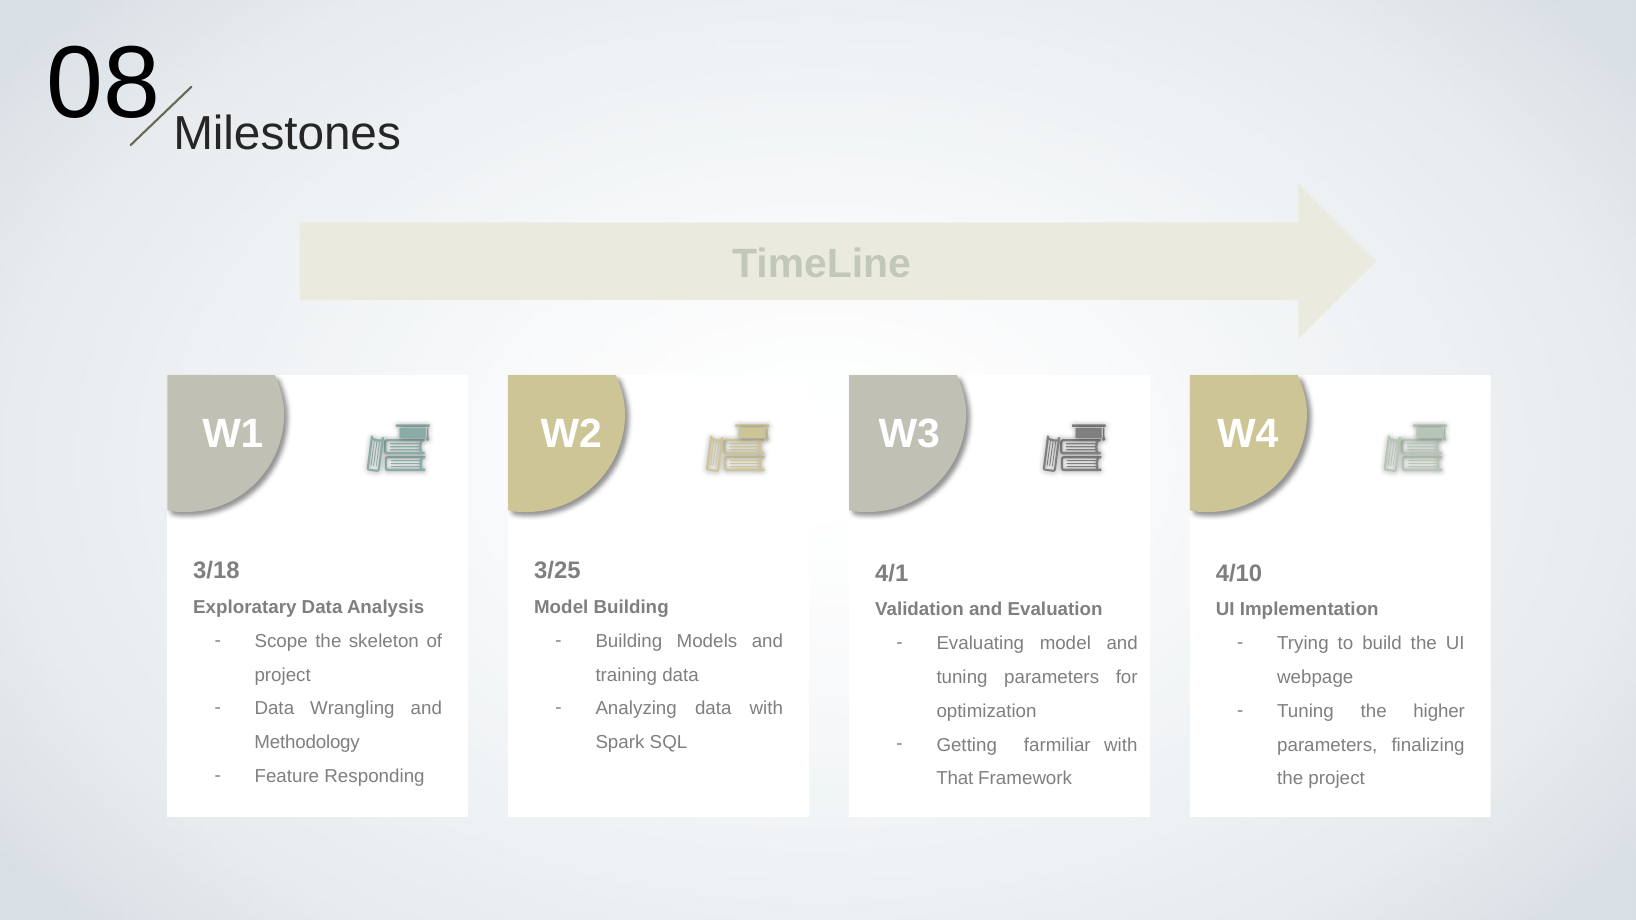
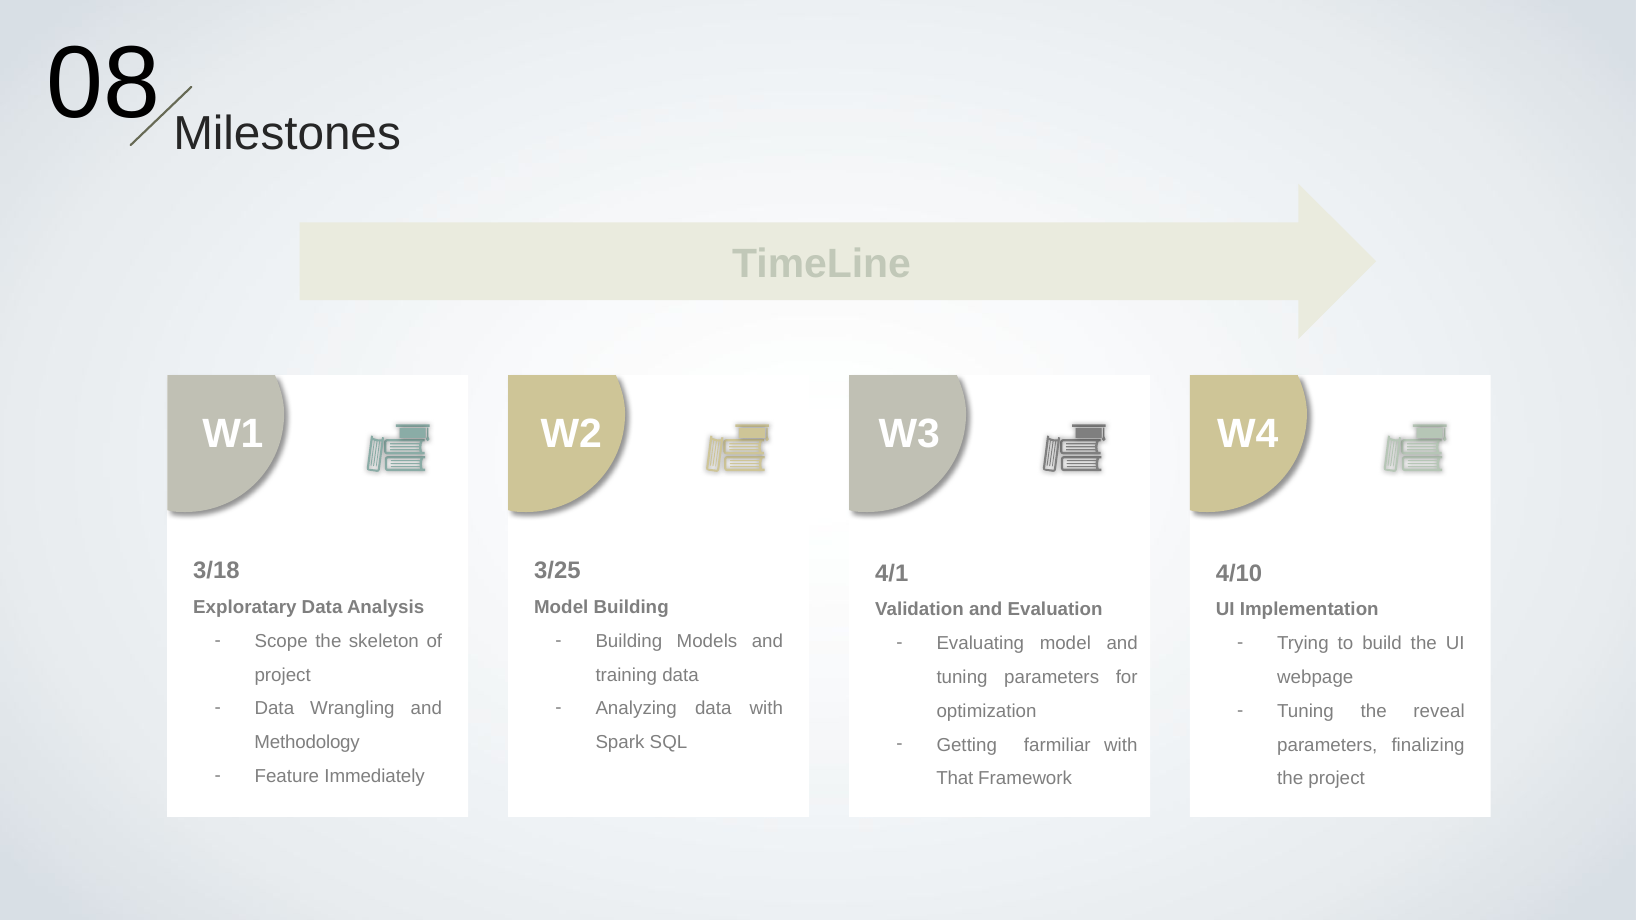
higher: higher -> reveal
Responding: Responding -> Immediately
